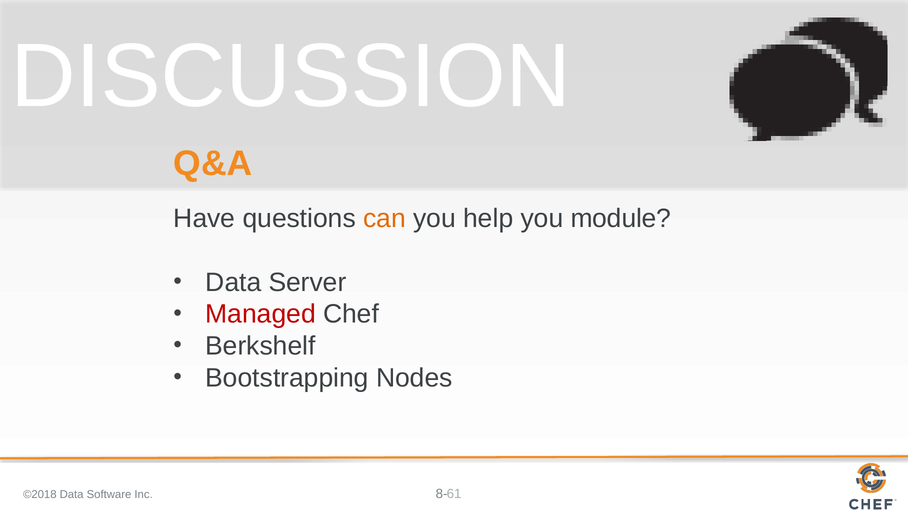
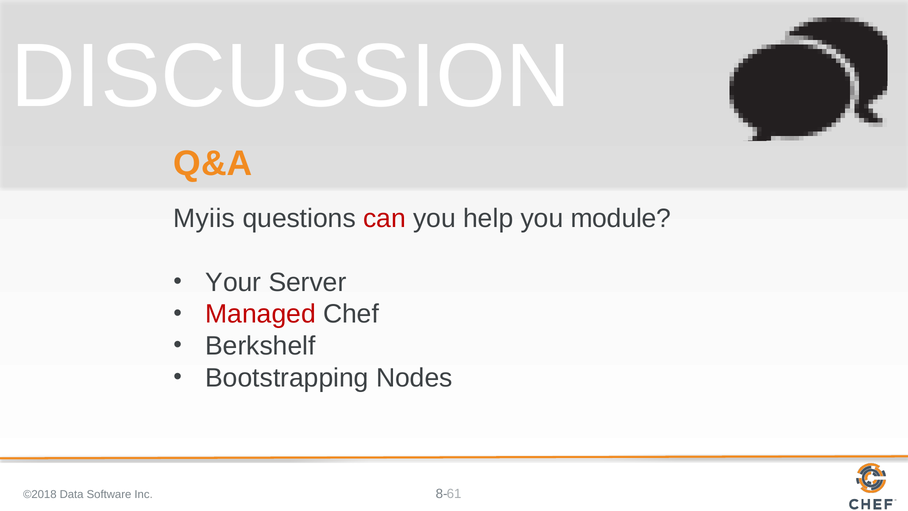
Have: Have -> Myiis
can colour: orange -> red
Data at (233, 282): Data -> Your
